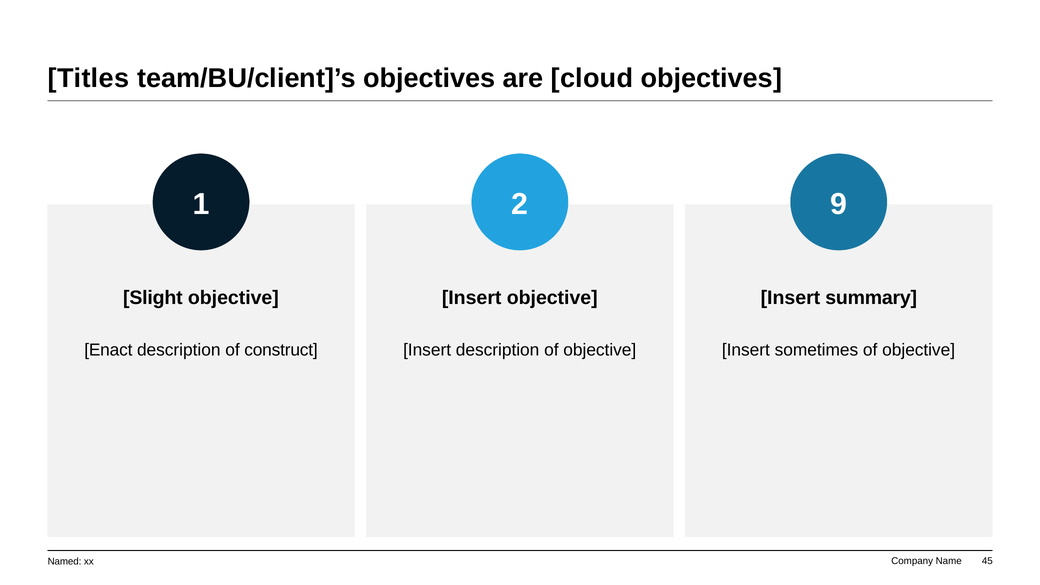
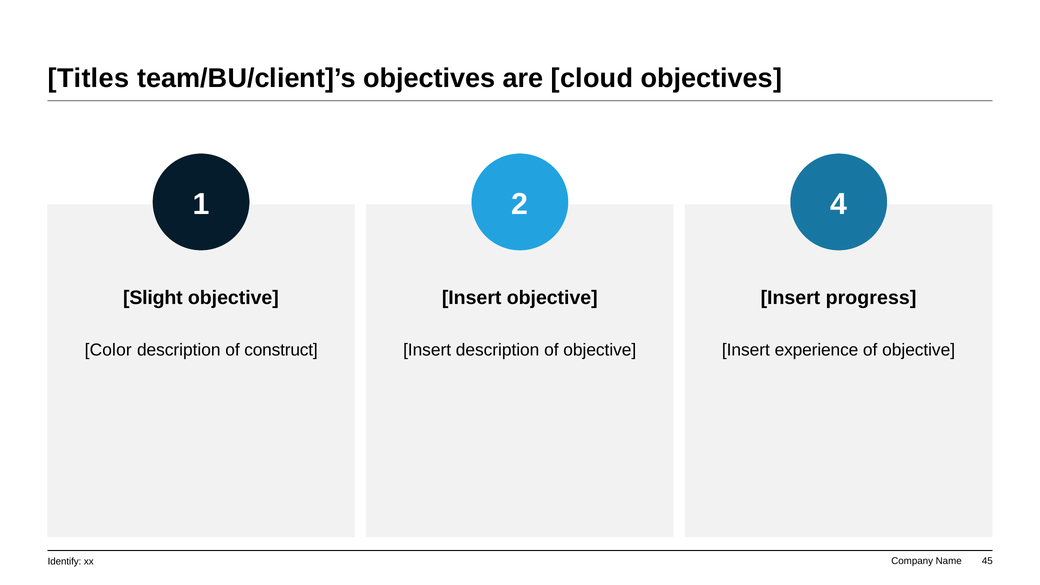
9: 9 -> 4
summary: summary -> progress
Enact: Enact -> Color
sometimes: sometimes -> experience
Named: Named -> Identify
